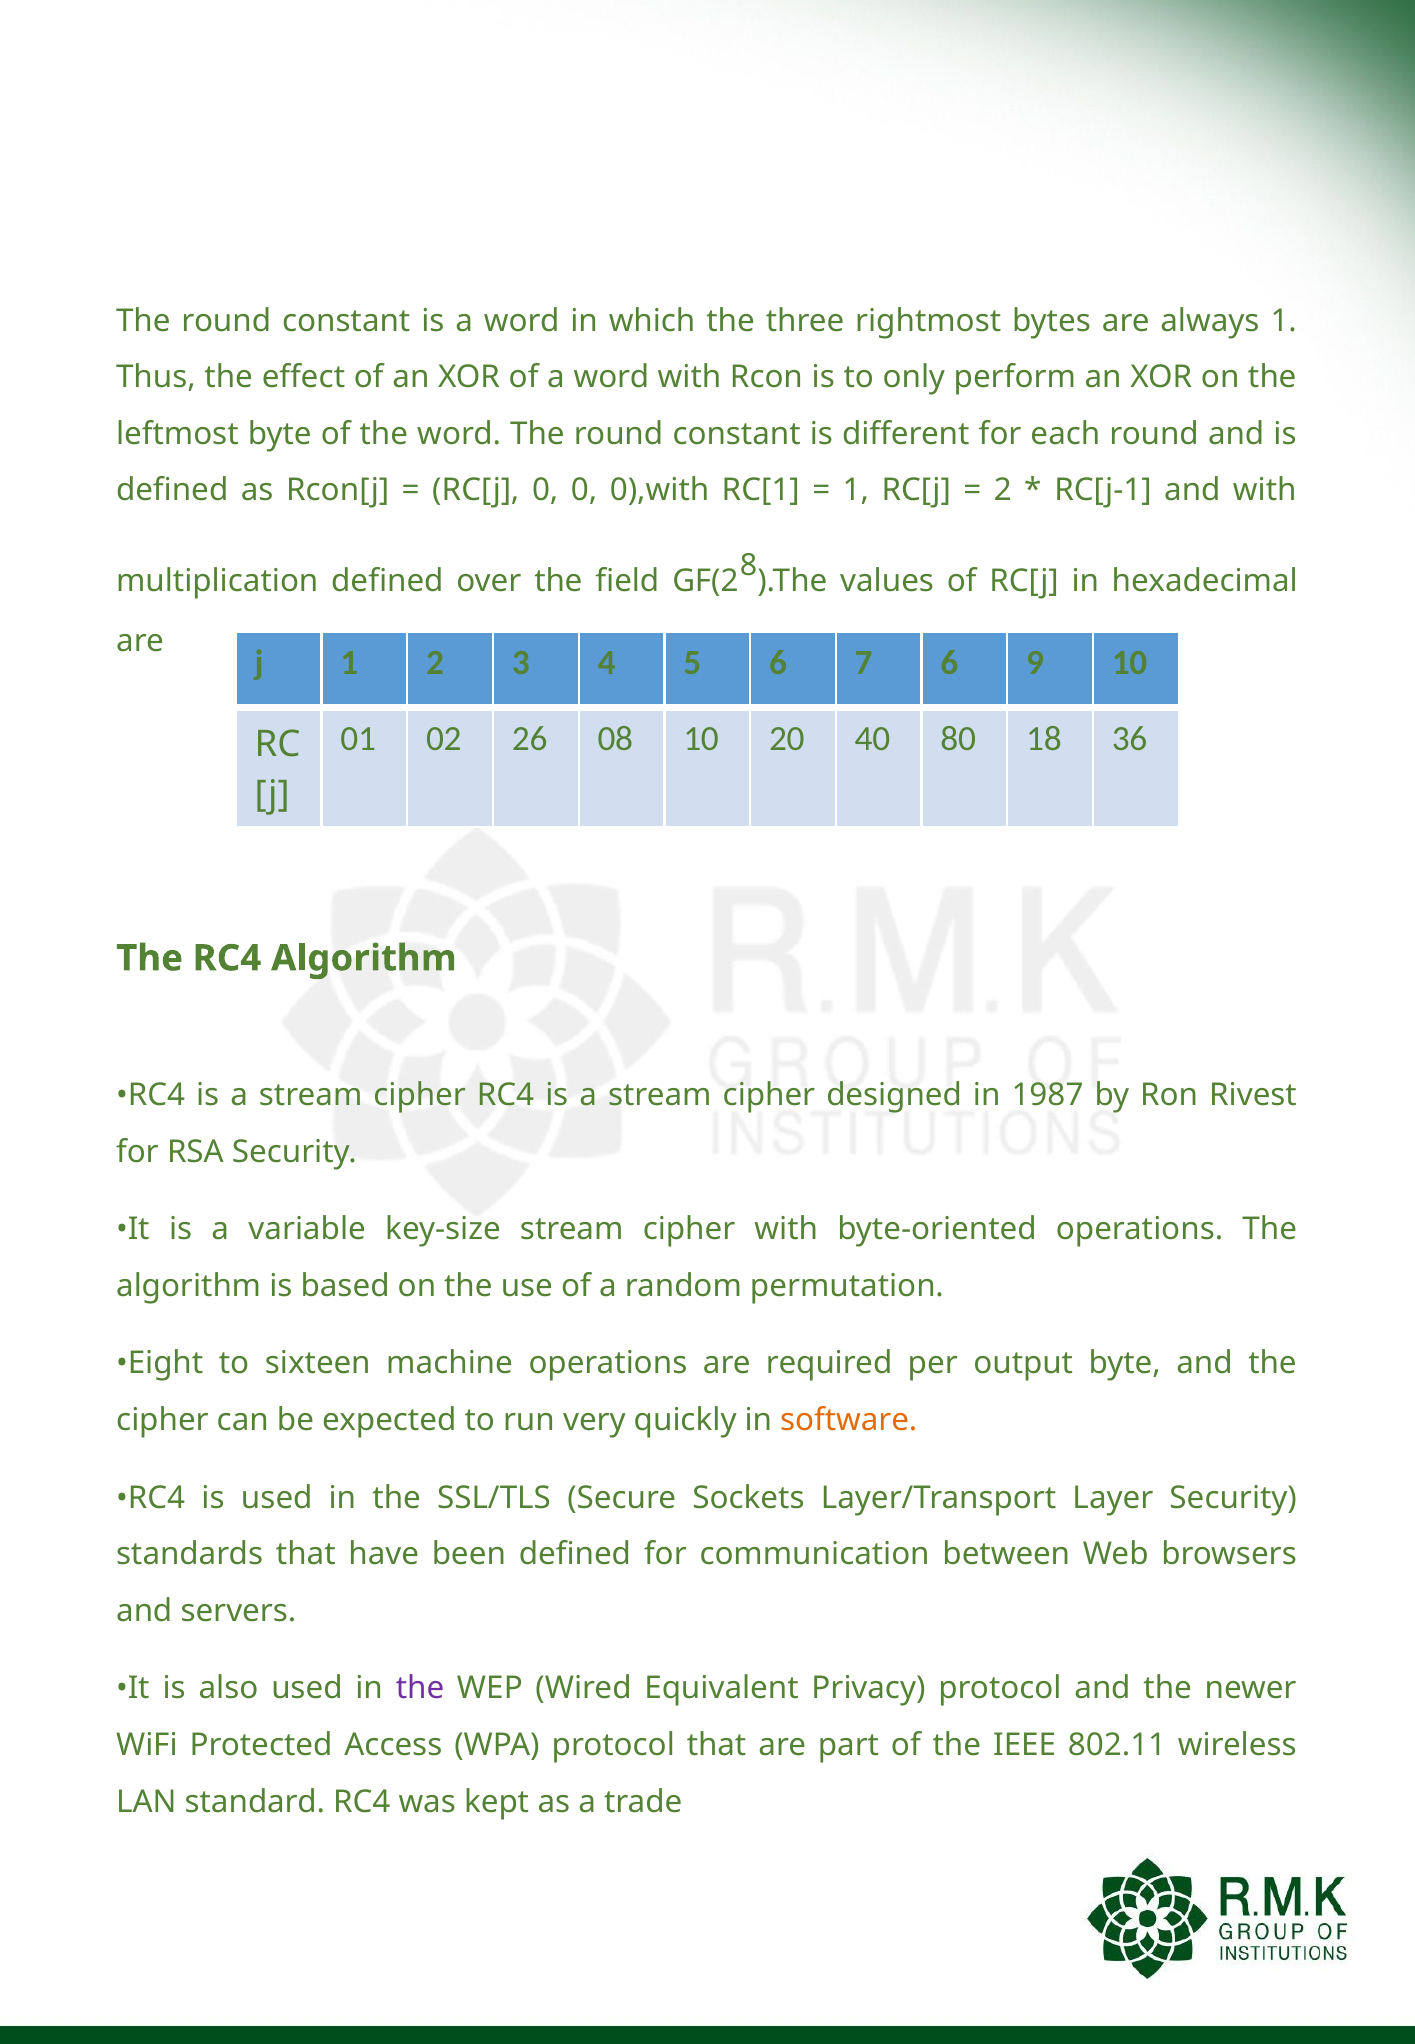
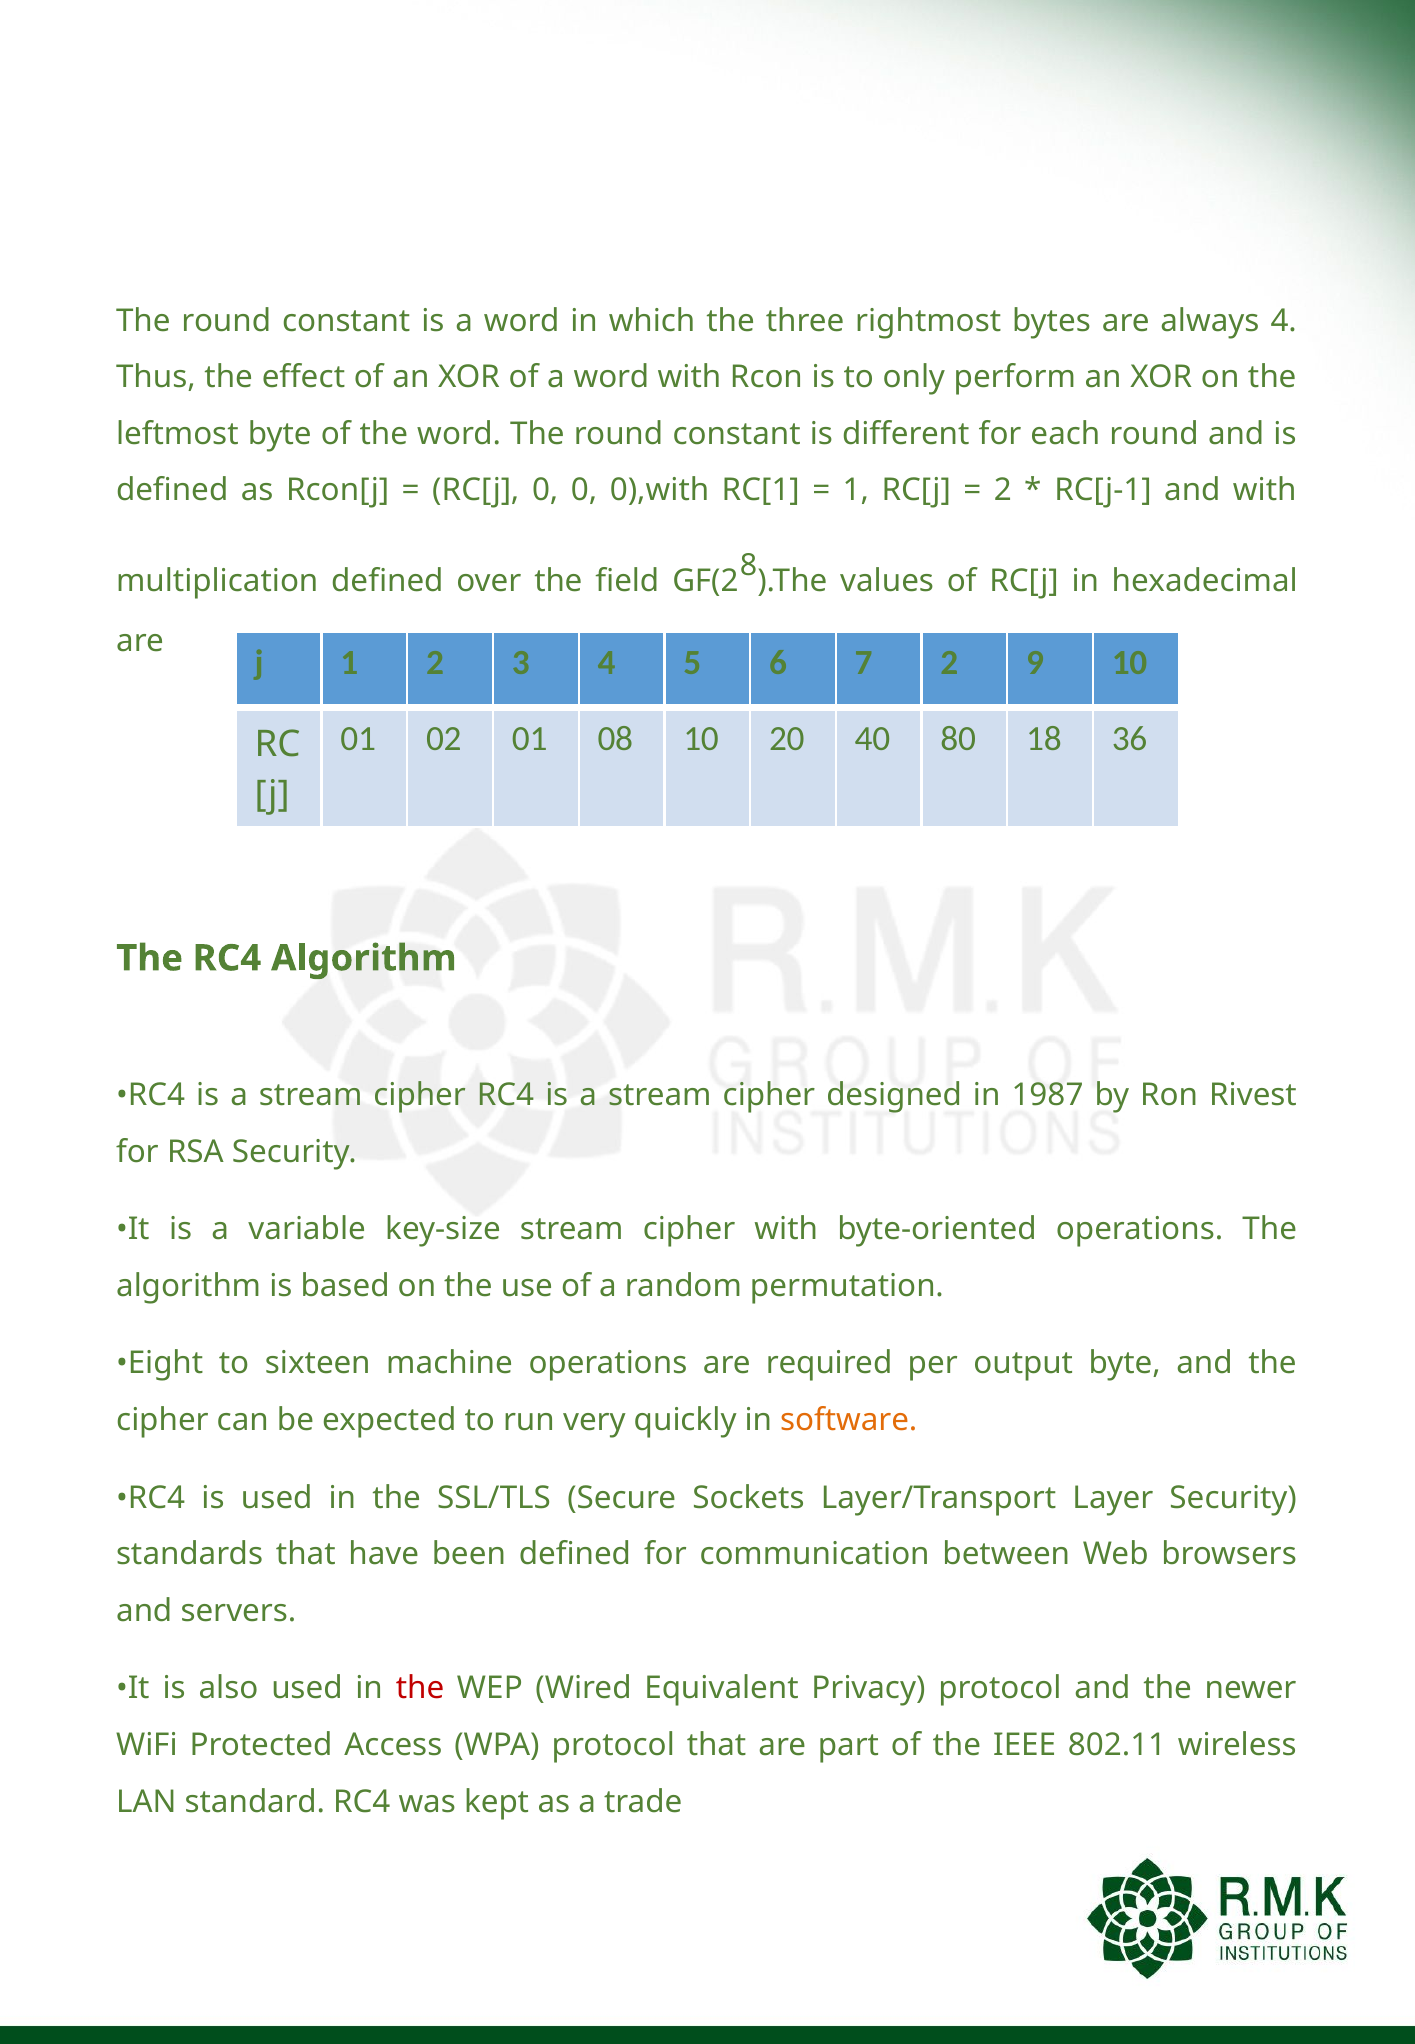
always 1: 1 -> 4
7 6: 6 -> 2
02 26: 26 -> 01
the at (420, 1688) colour: purple -> red
